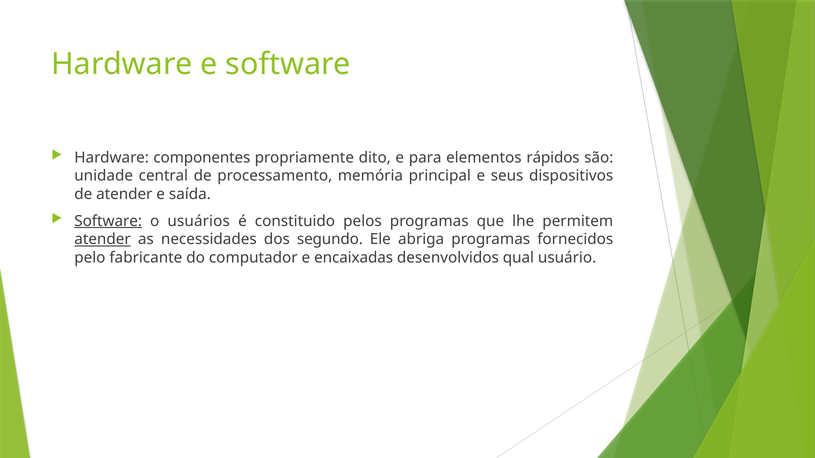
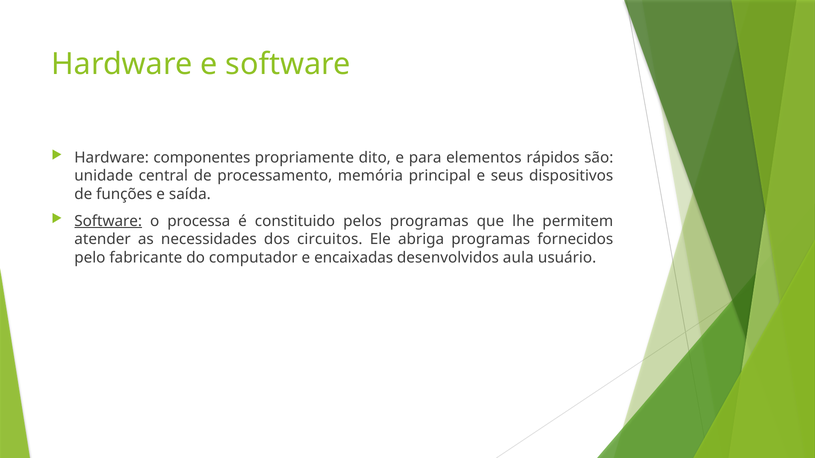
de atender: atender -> funções
usuários: usuários -> processa
atender at (103, 240) underline: present -> none
segundo: segundo -> circuitos
qual: qual -> aula
